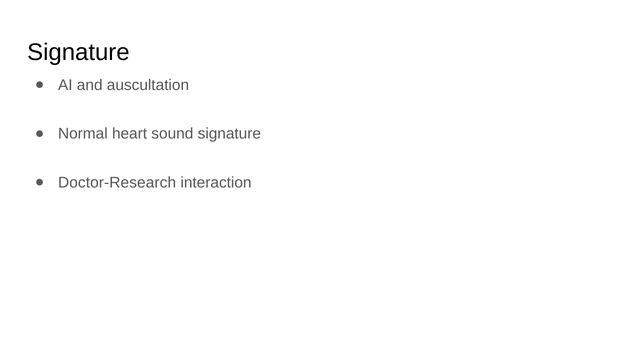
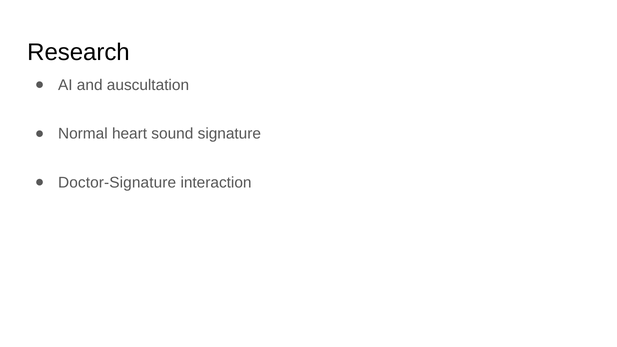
Signature at (78, 52): Signature -> Research
Doctor-Research: Doctor-Research -> Doctor-Signature
